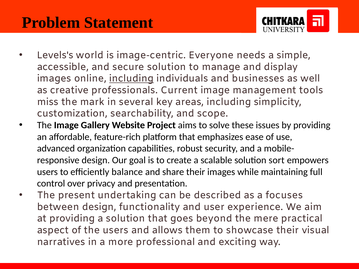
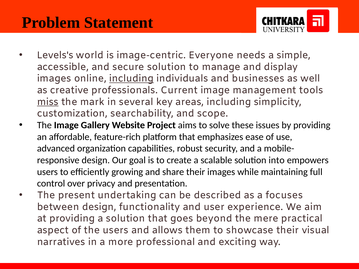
miss underline: none -> present
sort: sort -> into
balance: balance -> growing
